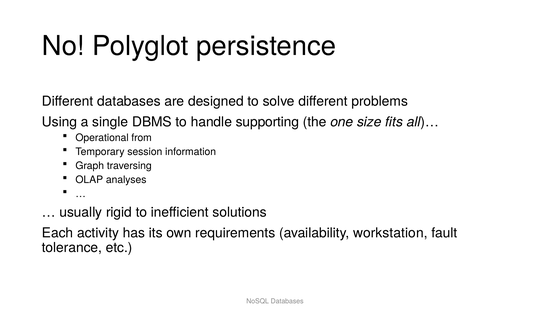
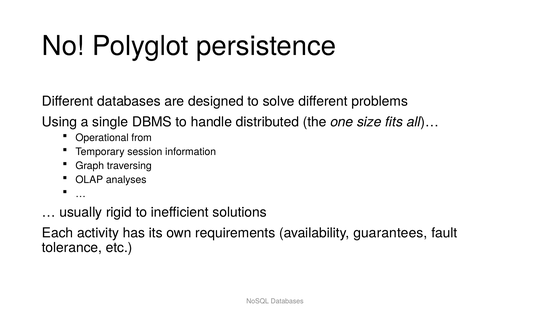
supporting: supporting -> distributed
workstation: workstation -> guarantees
